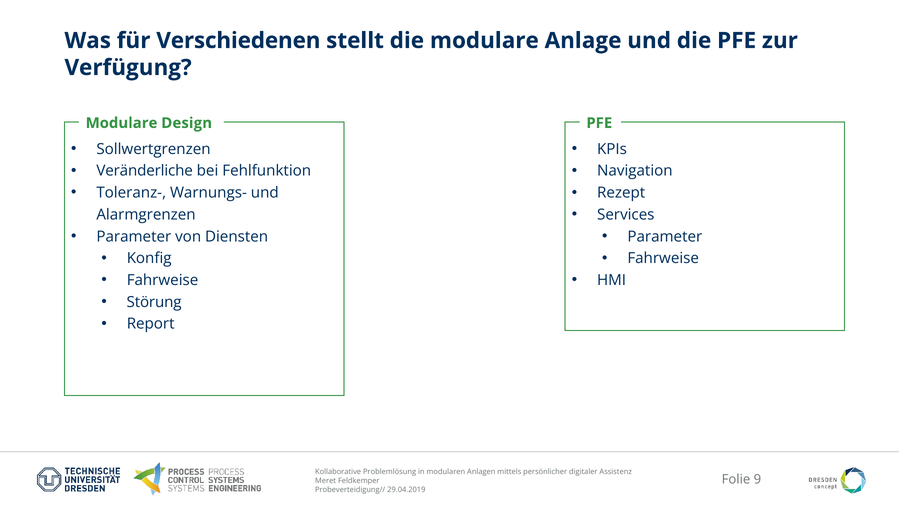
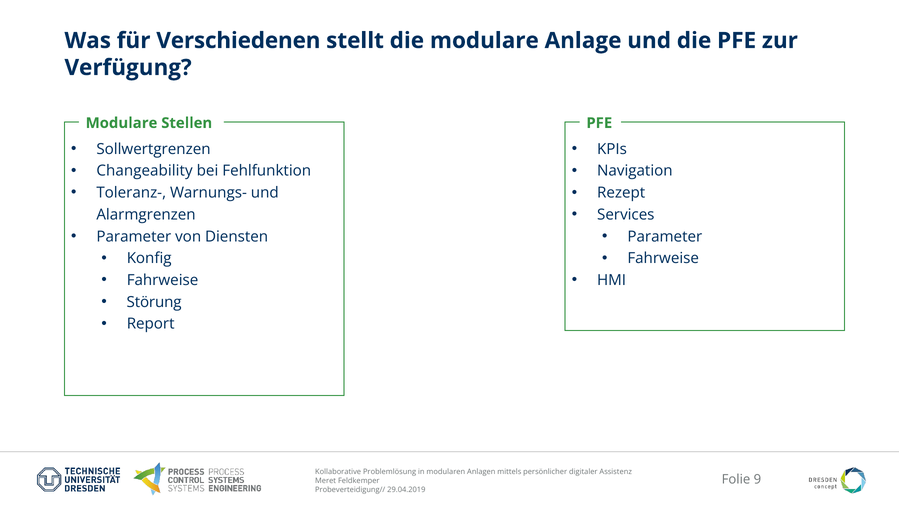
Design: Design -> Stellen
Veränderliche: Veränderliche -> Changeability
